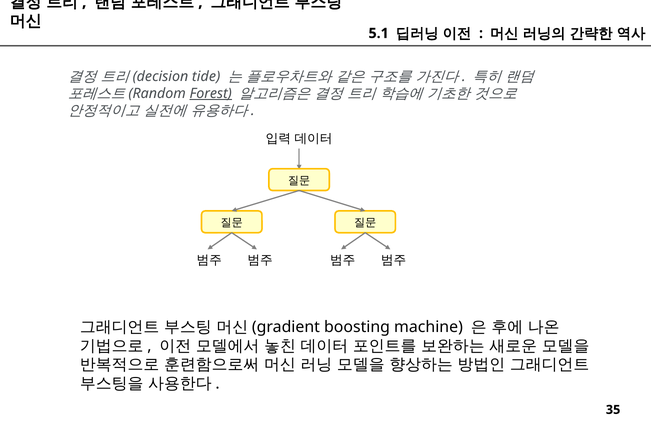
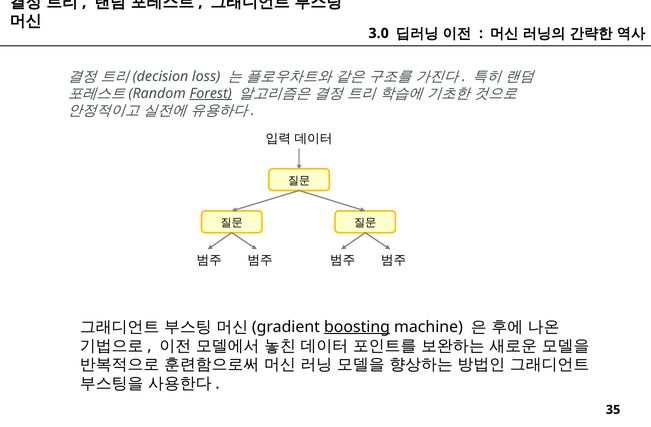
5.1: 5.1 -> 3.0
tide: tide -> loss
boosting underline: none -> present
